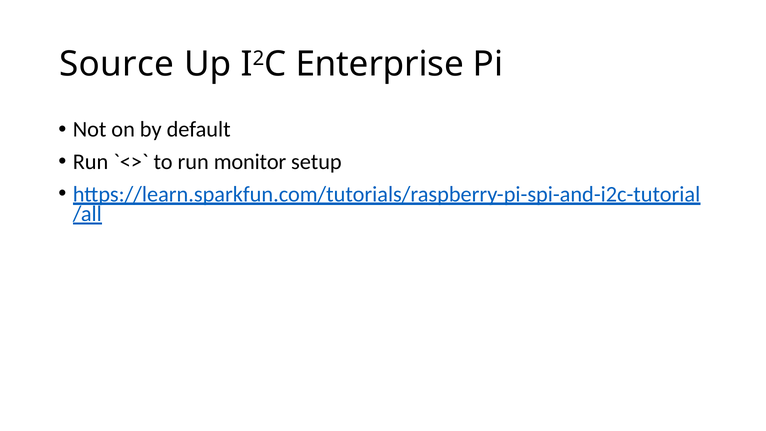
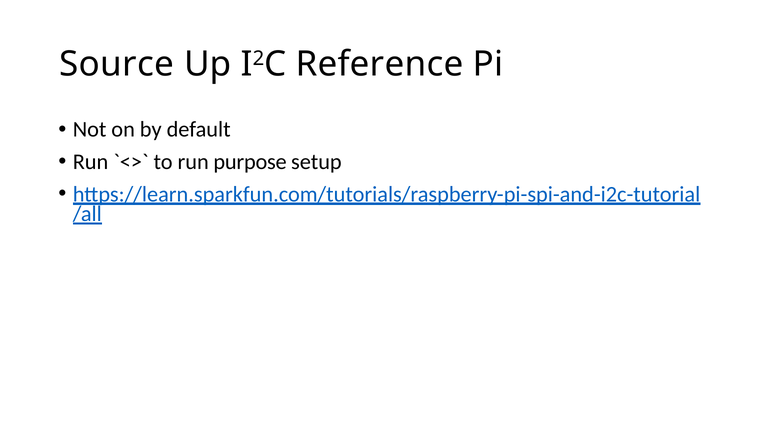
Enterprise: Enterprise -> Reference
monitor: monitor -> purpose
